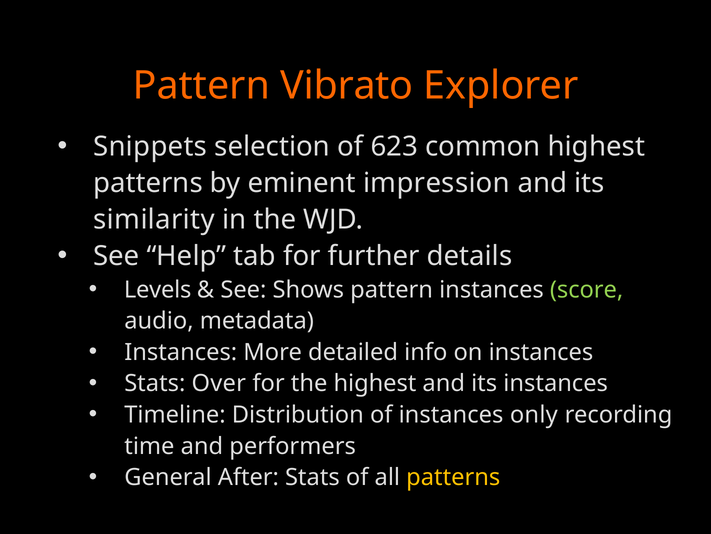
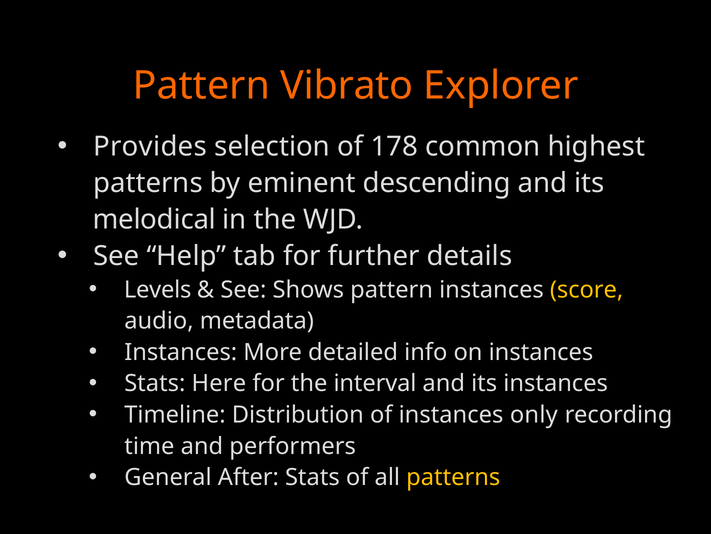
Snippets: Snippets -> Provides
623: 623 -> 178
impression: impression -> descending
similarity: similarity -> melodical
score colour: light green -> yellow
Over: Over -> Here
the highest: highest -> interval
